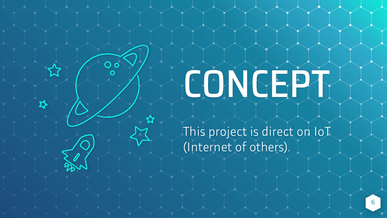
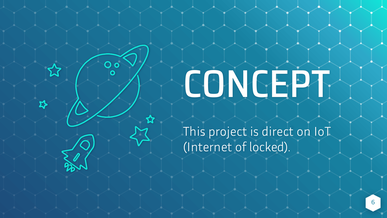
others: others -> locked
